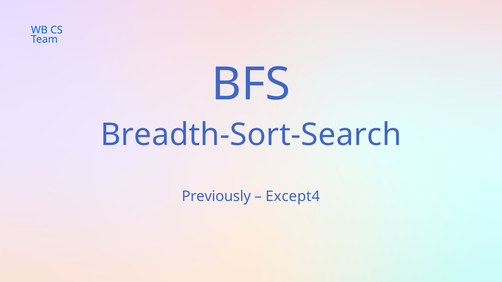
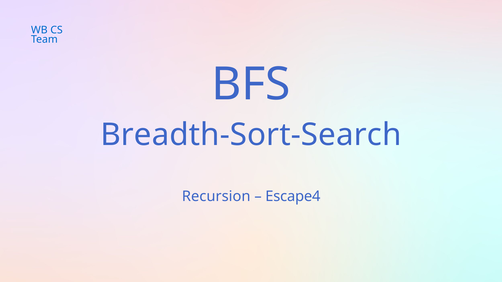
Previously: Previously -> Recursion
Except4: Except4 -> Escape4
